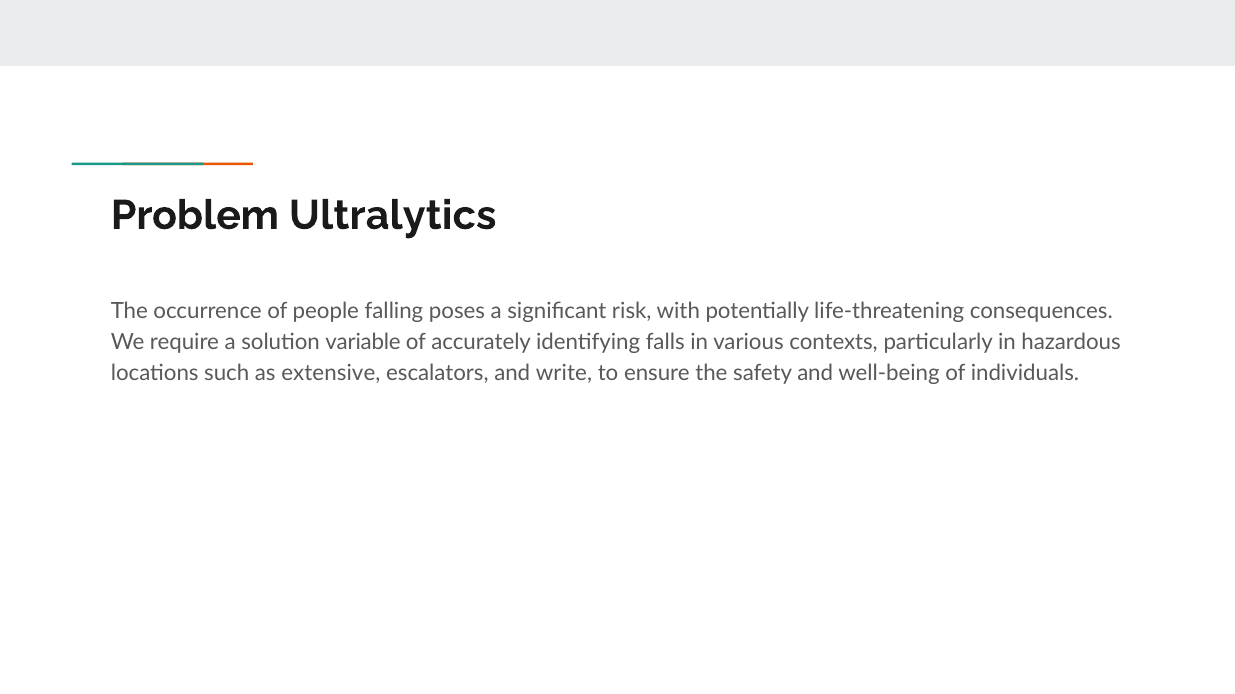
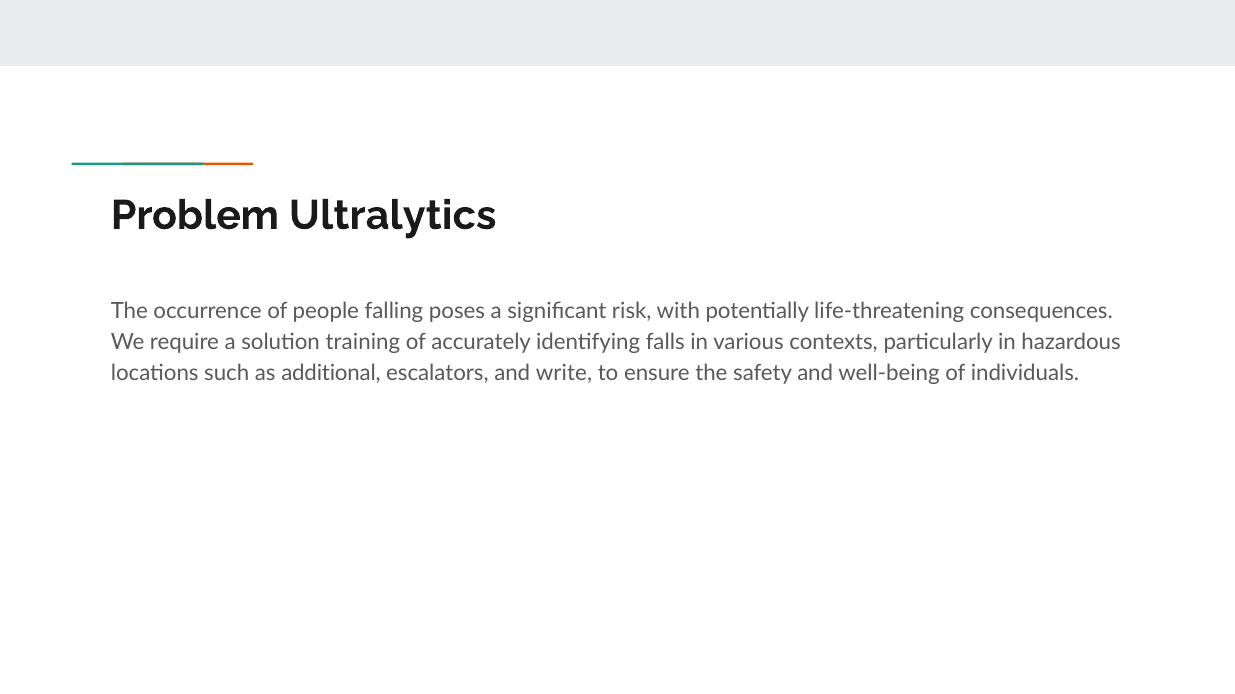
variable: variable -> training
extensive: extensive -> additional
